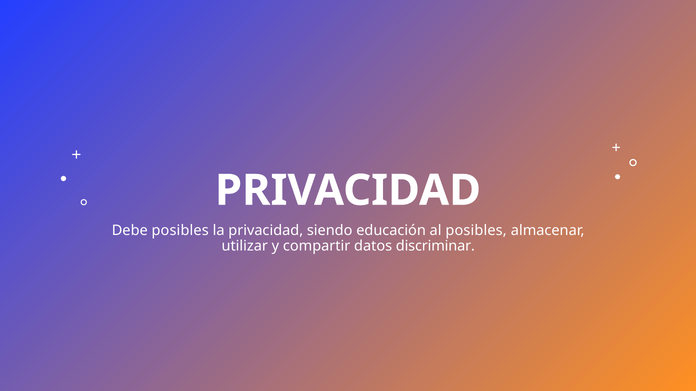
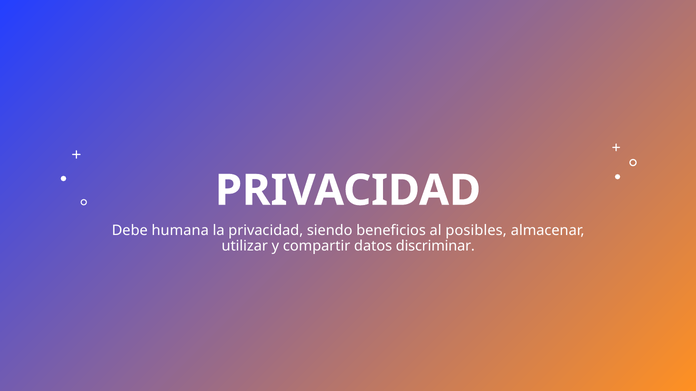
Debe posibles: posibles -> humana
educación: educación -> beneficios
